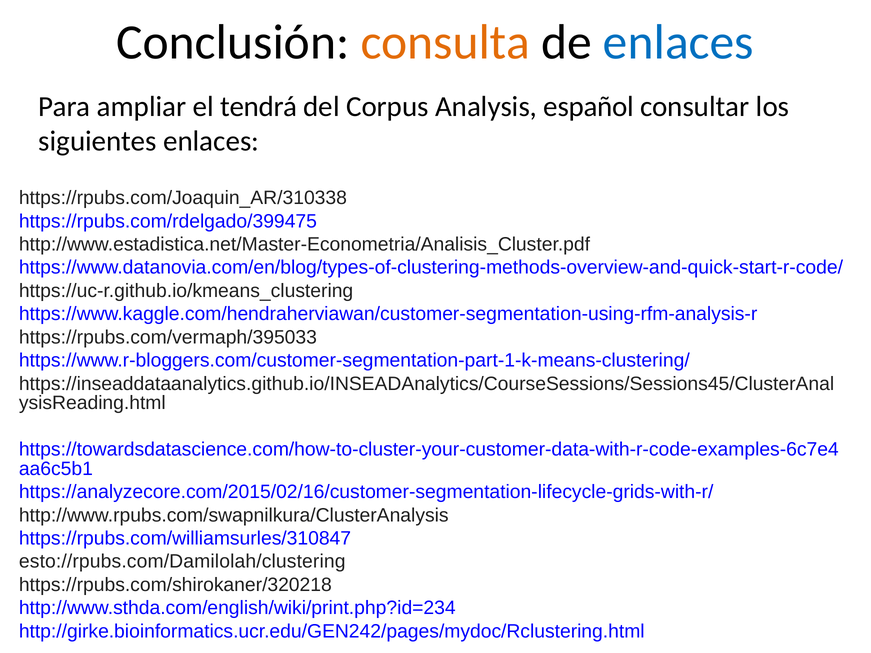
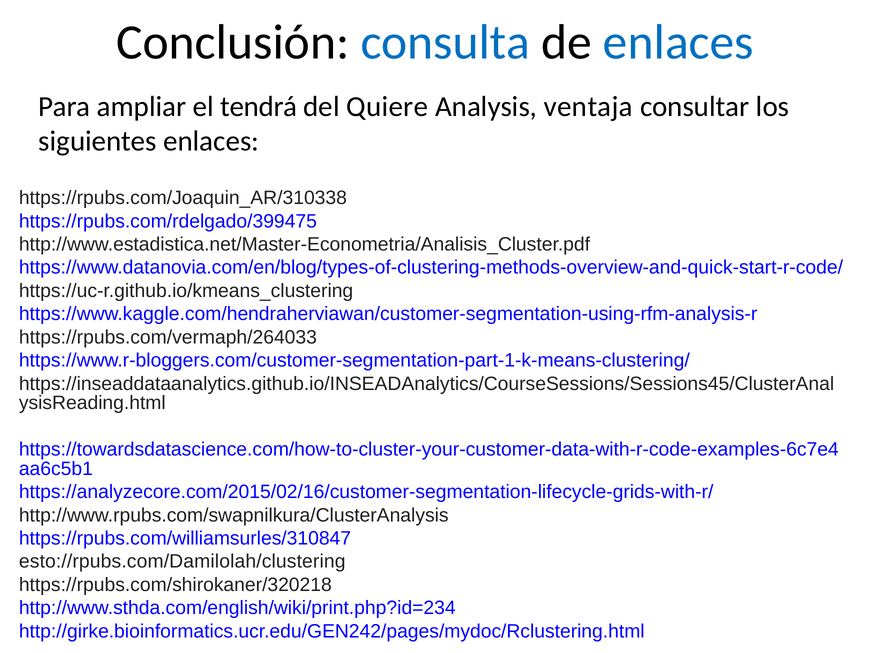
consulta colour: orange -> blue
Corpus: Corpus -> Quiere
español: español -> ventaja
https://rpubs.com/vermaph/395033: https://rpubs.com/vermaph/395033 -> https://rpubs.com/vermaph/264033
